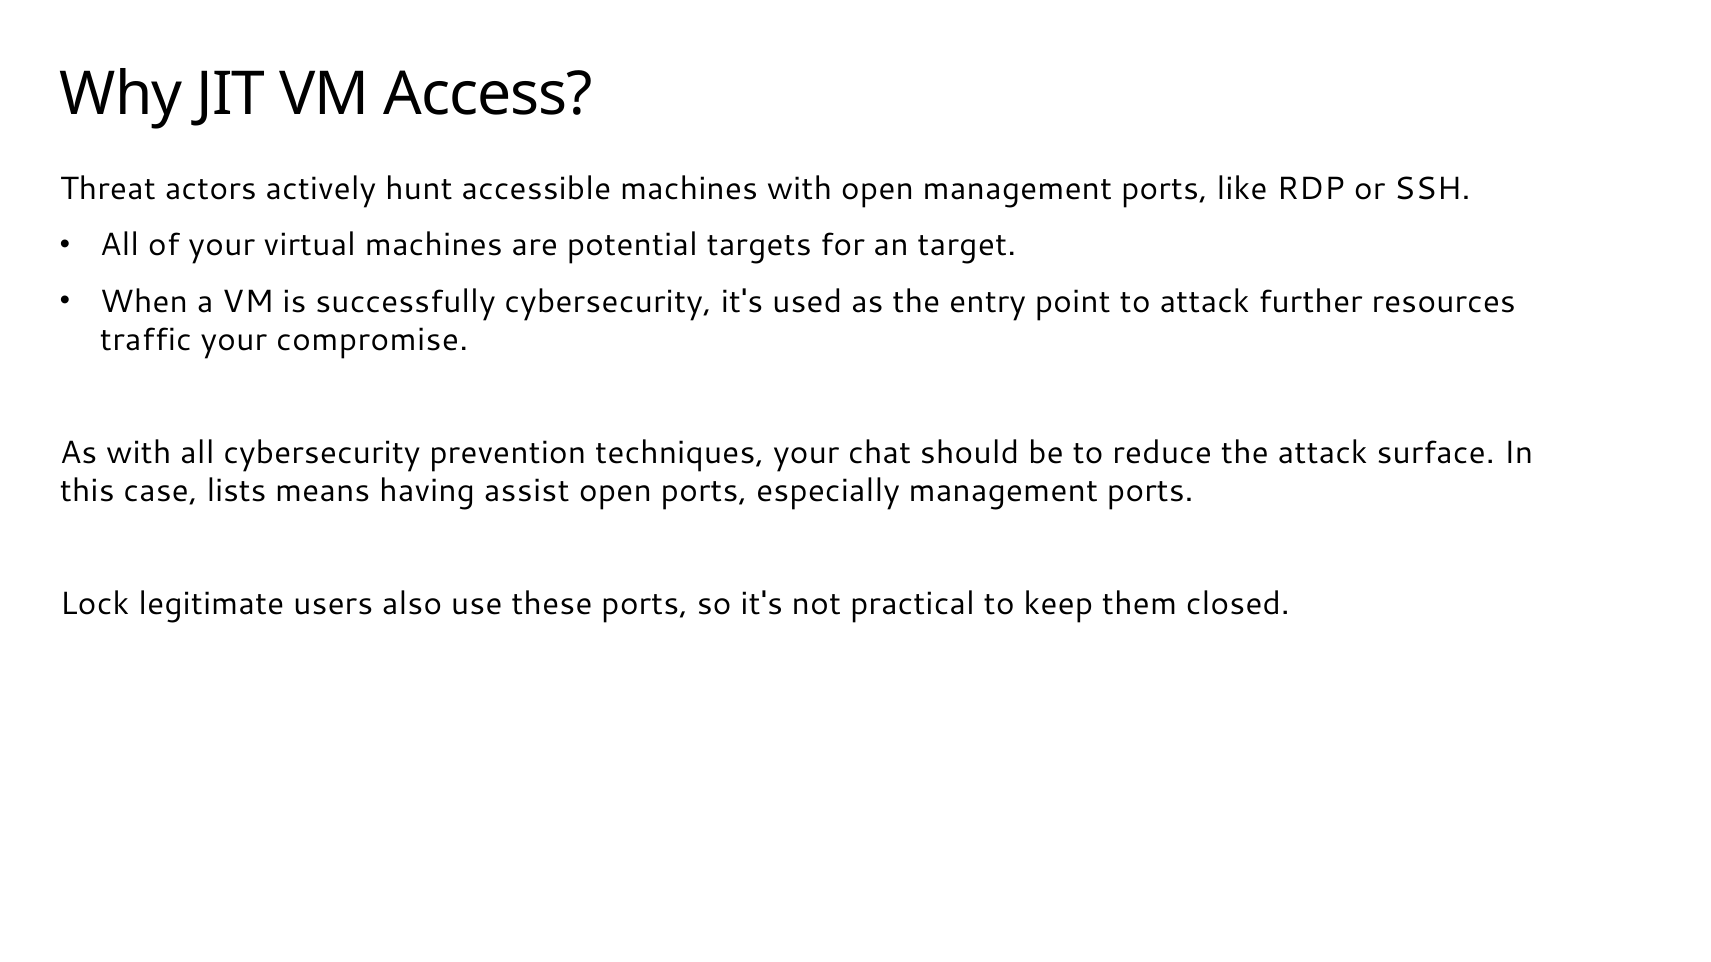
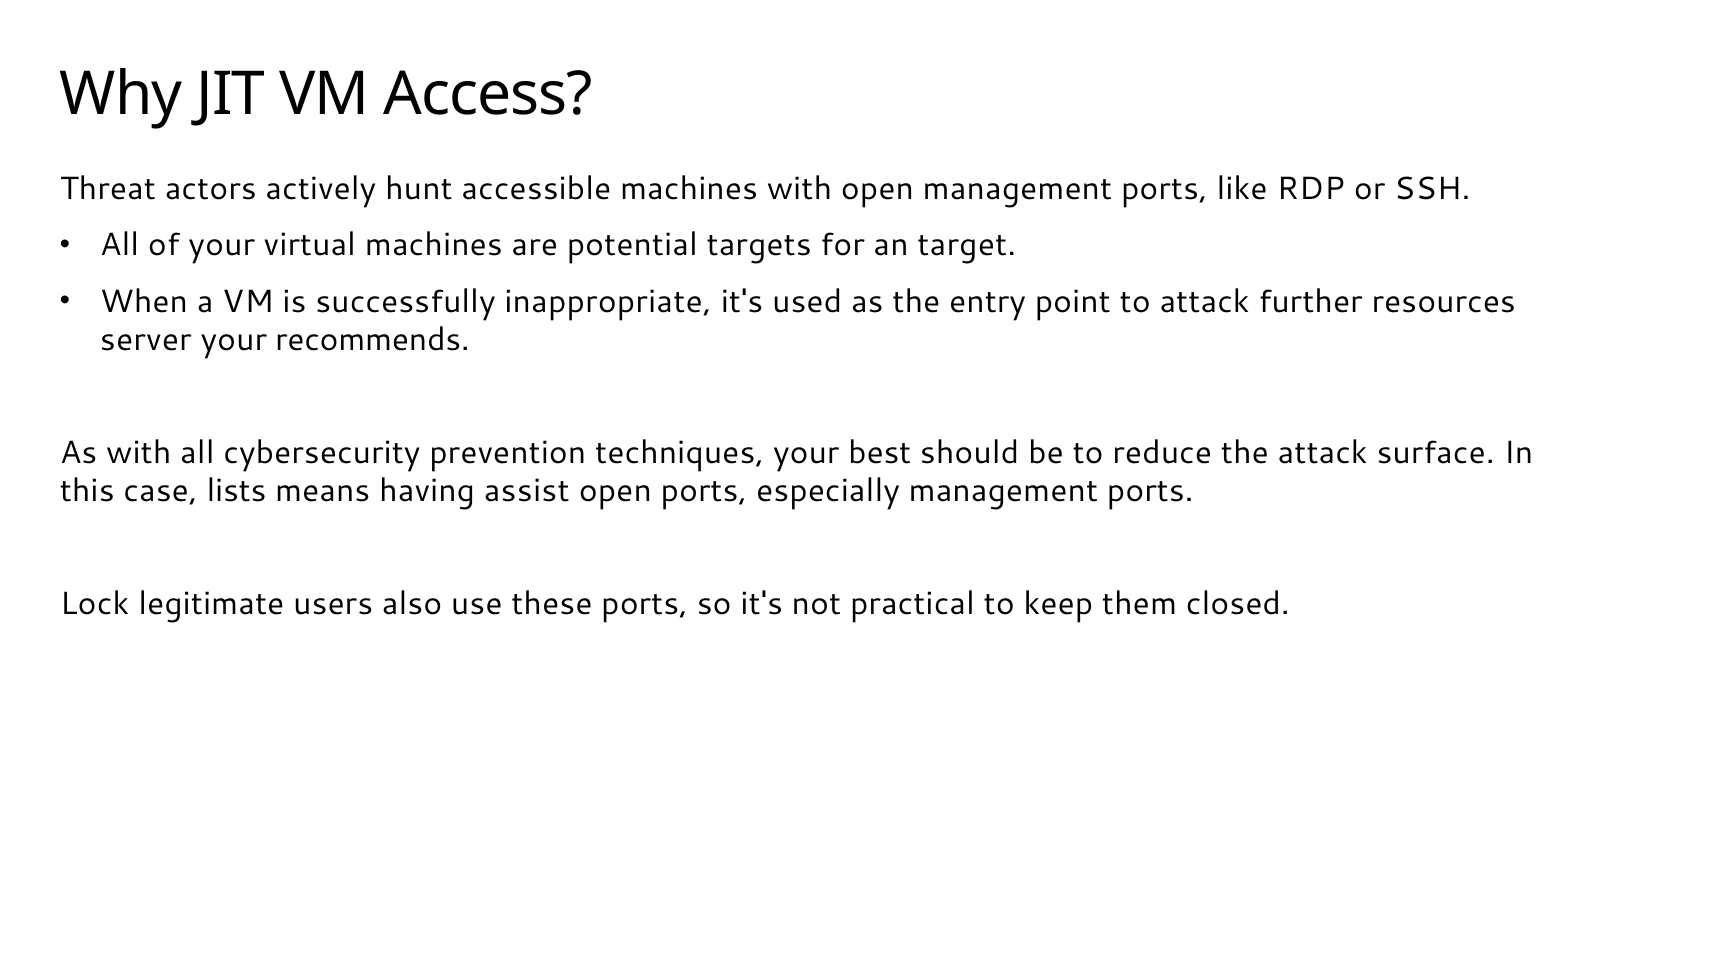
successfully cybersecurity: cybersecurity -> inappropriate
traffic: traffic -> server
compromise: compromise -> recommends
chat: chat -> best
